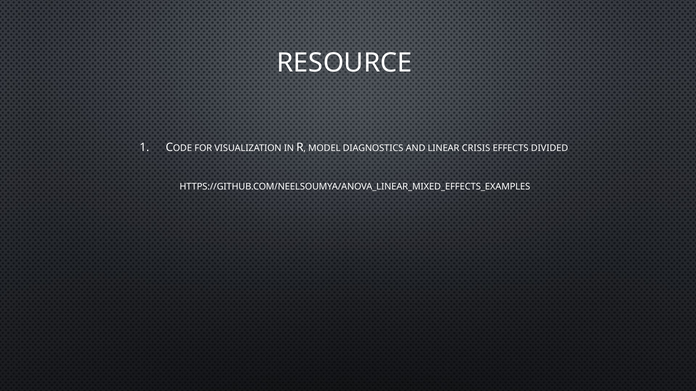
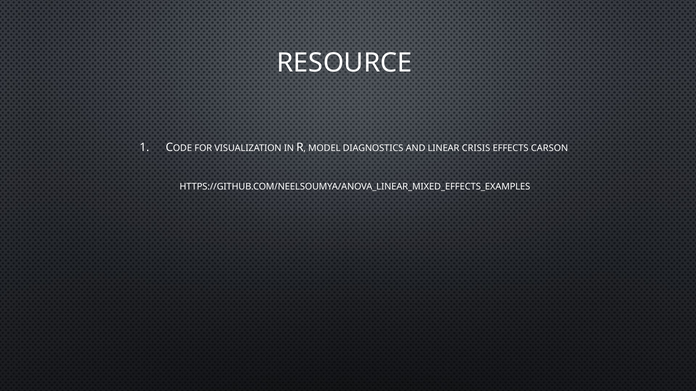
DIVIDED: DIVIDED -> CARSON
